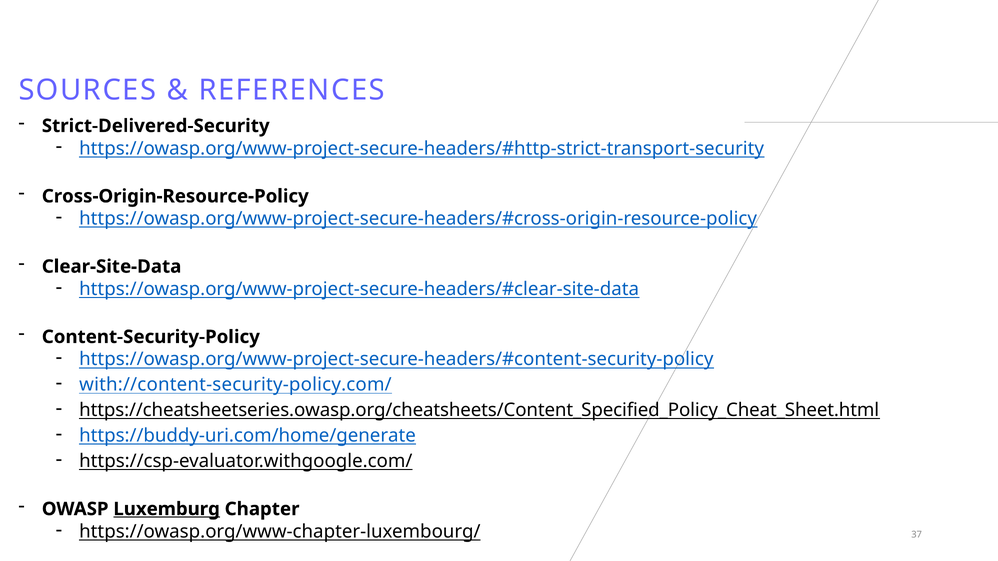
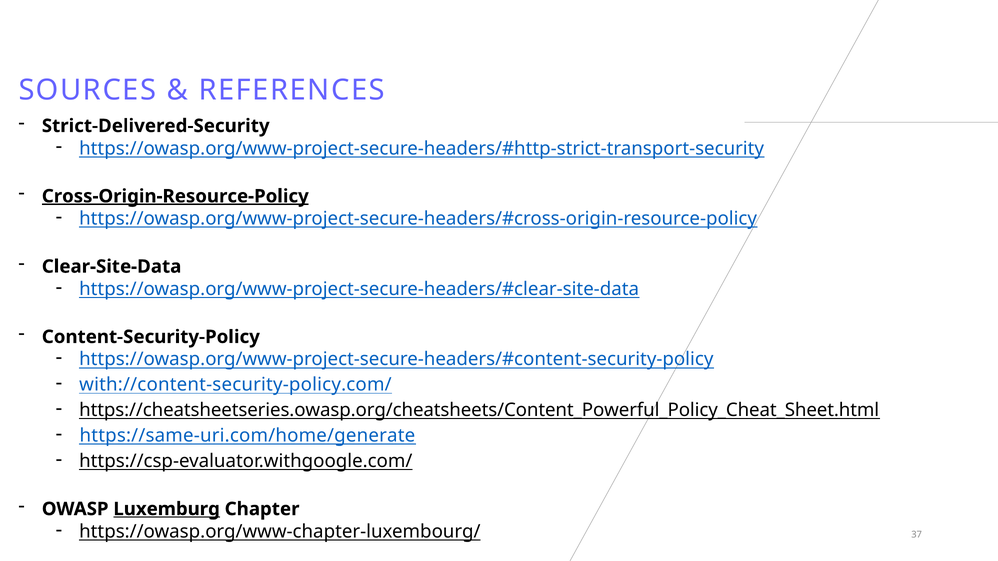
Cross-Origin-Resource-Policy underline: none -> present
https://cheatsheetseries.owasp.org/cheatsheets/Content_Specified_Policy_Cheat_Sheet.html: https://cheatsheetseries.owasp.org/cheatsheets/Content_Specified_Policy_Cheat_Sheet.html -> https://cheatsheetseries.owasp.org/cheatsheets/Content_Powerful_Policy_Cheat_Sheet.html
https://buddy-uri.com/home/generate: https://buddy-uri.com/home/generate -> https://same-uri.com/home/generate
